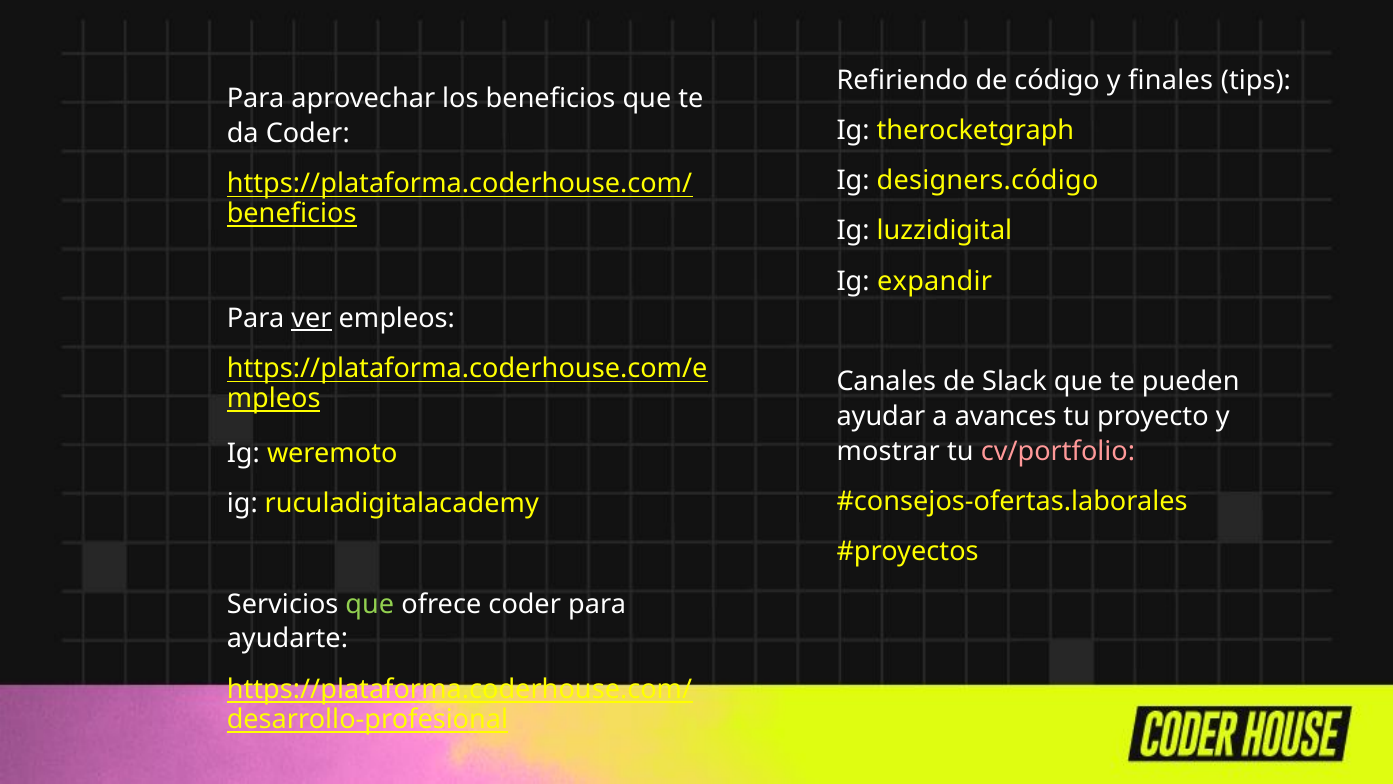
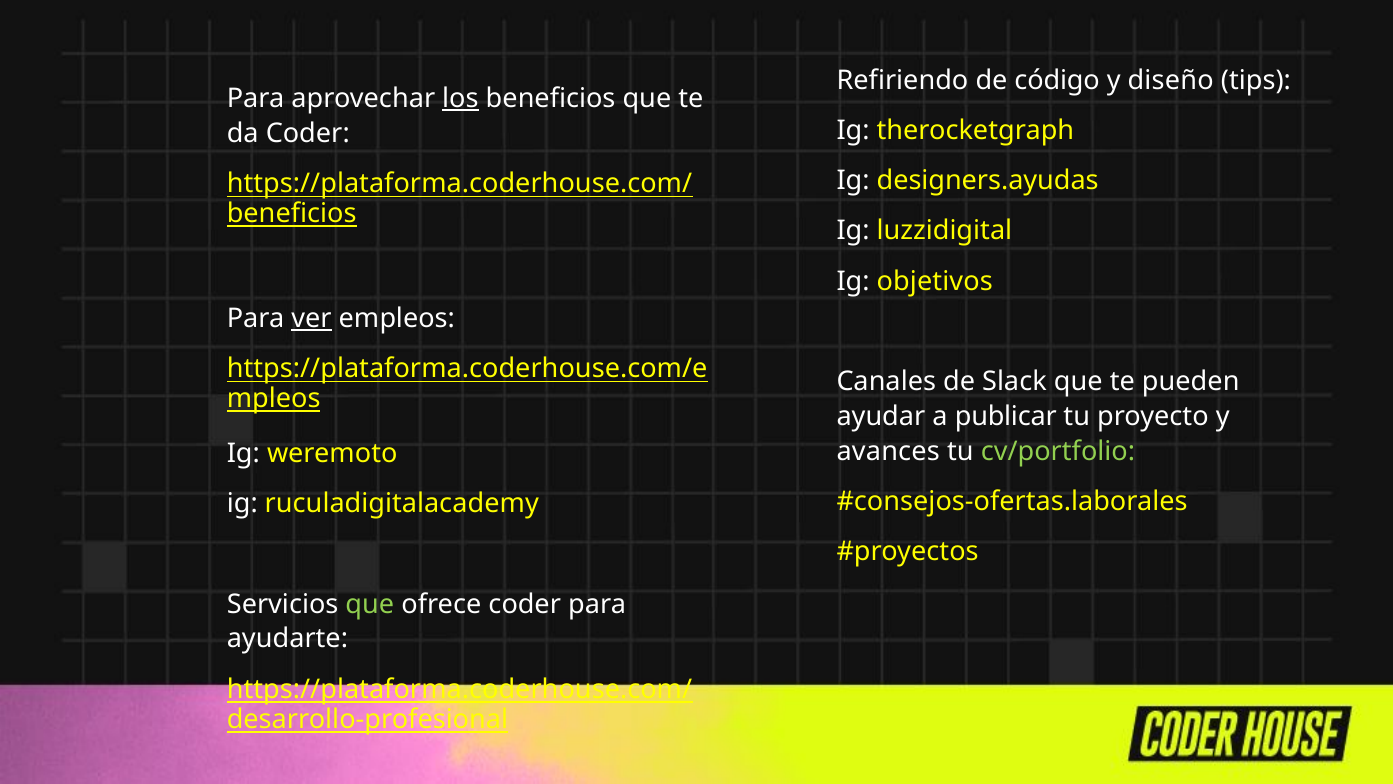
finales: finales -> diseño
los underline: none -> present
designers.código: designers.código -> designers.ayudas
expandir: expandir -> objetivos
avances: avances -> publicar
mostrar: mostrar -> avances
cv/portfolio colour: pink -> light green
